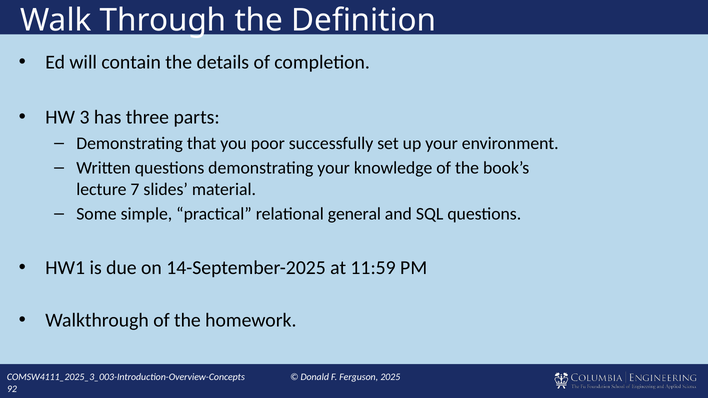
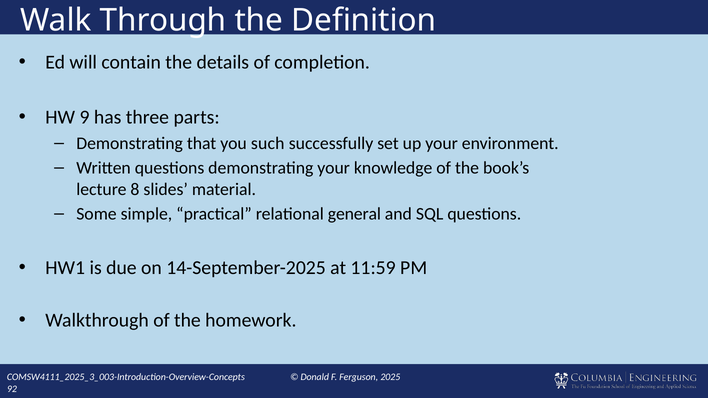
3: 3 -> 9
poor: poor -> such
7: 7 -> 8
